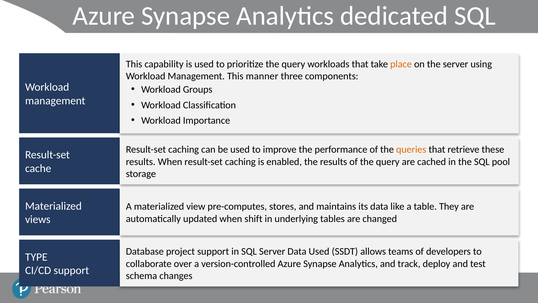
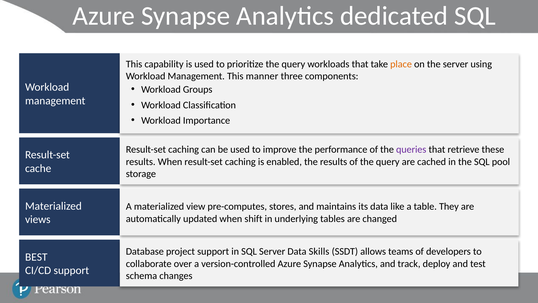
queries colour: orange -> purple
Data Used: Used -> Skills
TYPE: TYPE -> BEST
